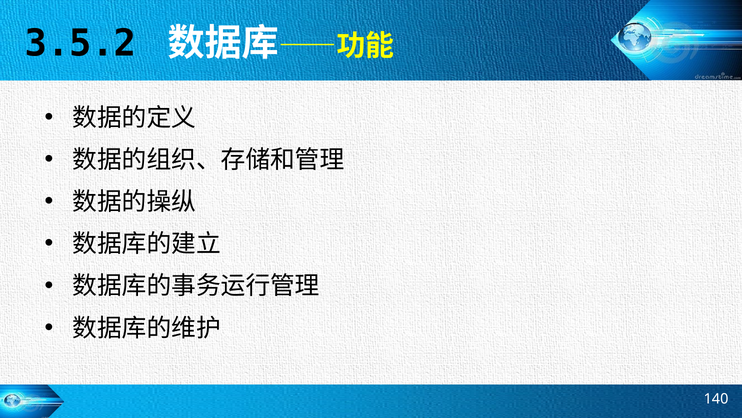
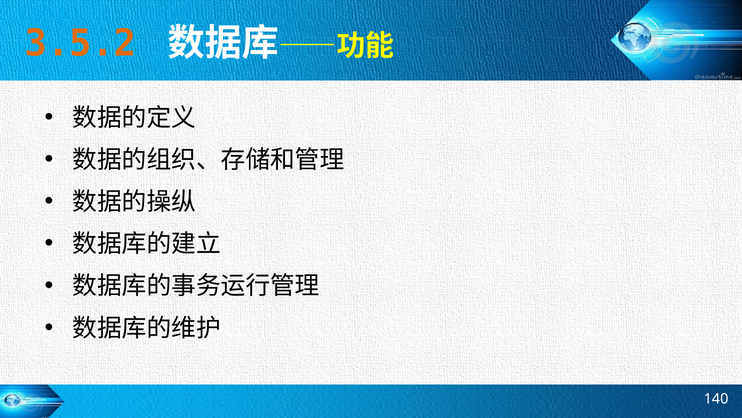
3.5.2 colour: black -> orange
